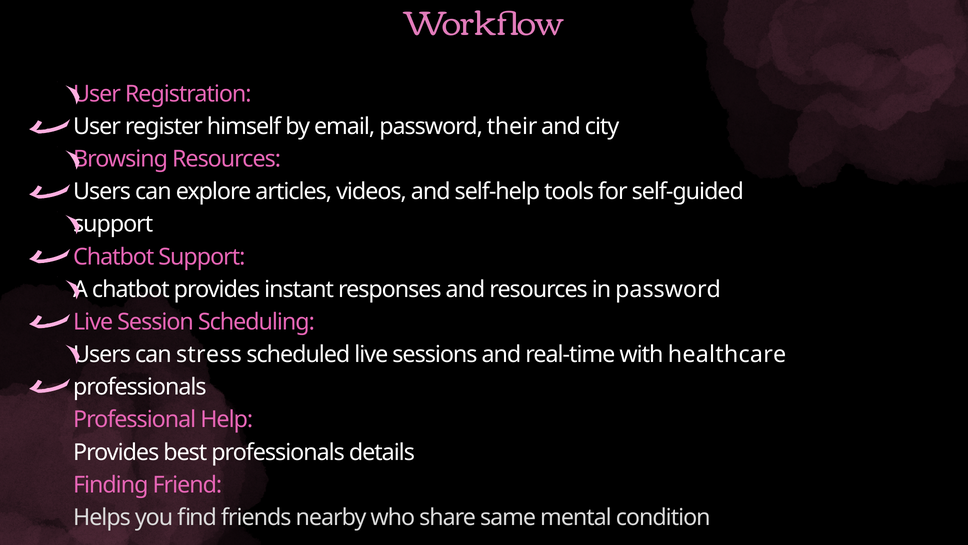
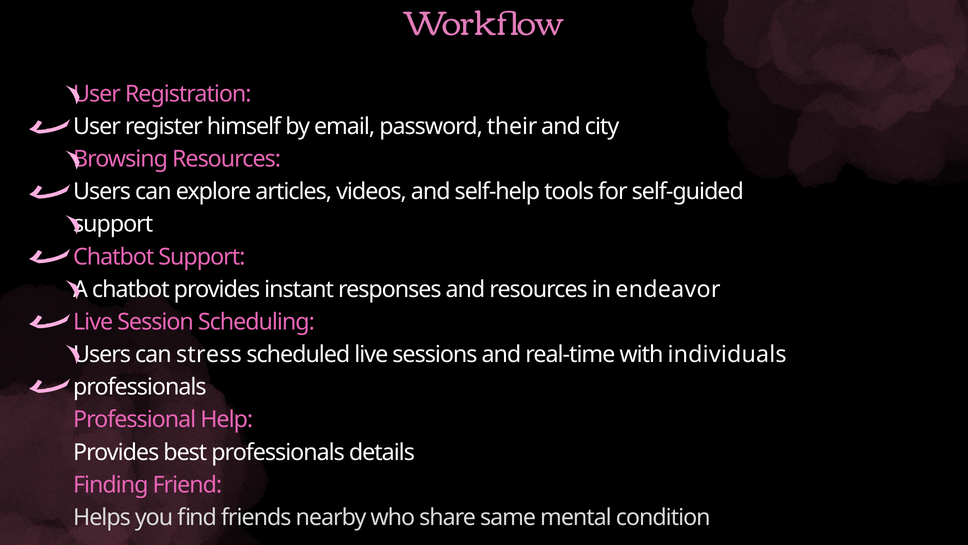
in password: password -> endeavor
healthcare: healthcare -> individuals
